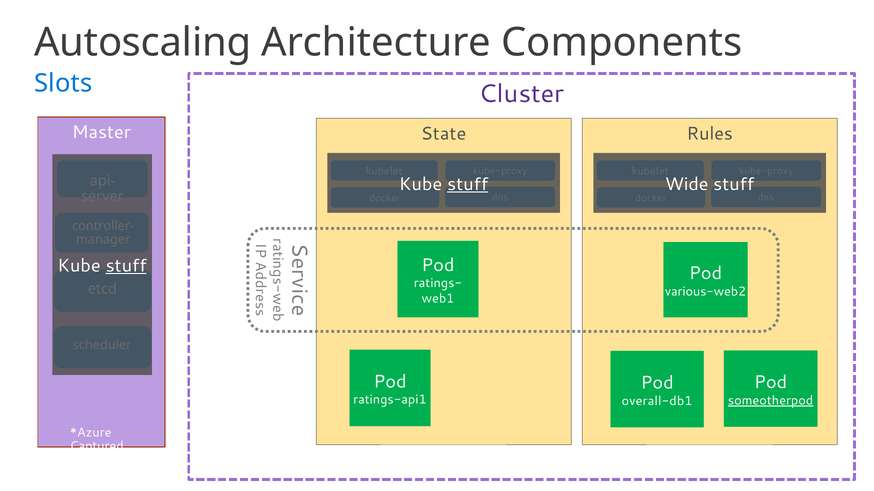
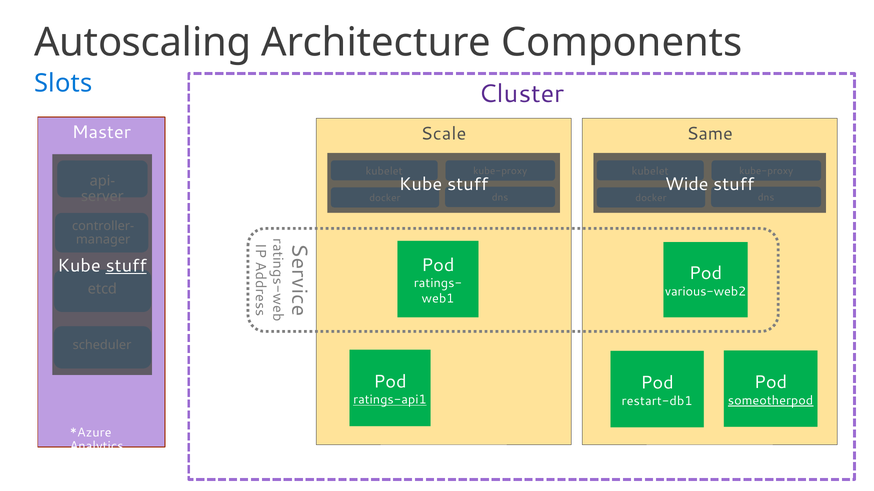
State: State -> Scale
Rules: Rules -> Same
stuff at (468, 184) underline: present -> none
ratings-api1 underline: none -> present
overall-db1: overall-db1 -> restart-db1
Captured: Captured -> Analytics
